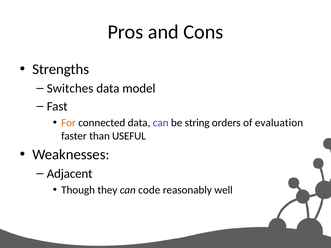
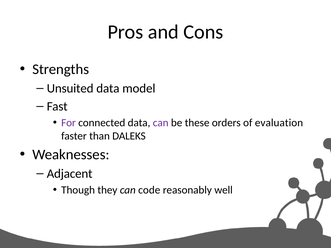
Switches: Switches -> Unsuited
For colour: orange -> purple
string: string -> these
USEFUL: USEFUL -> DALEKS
